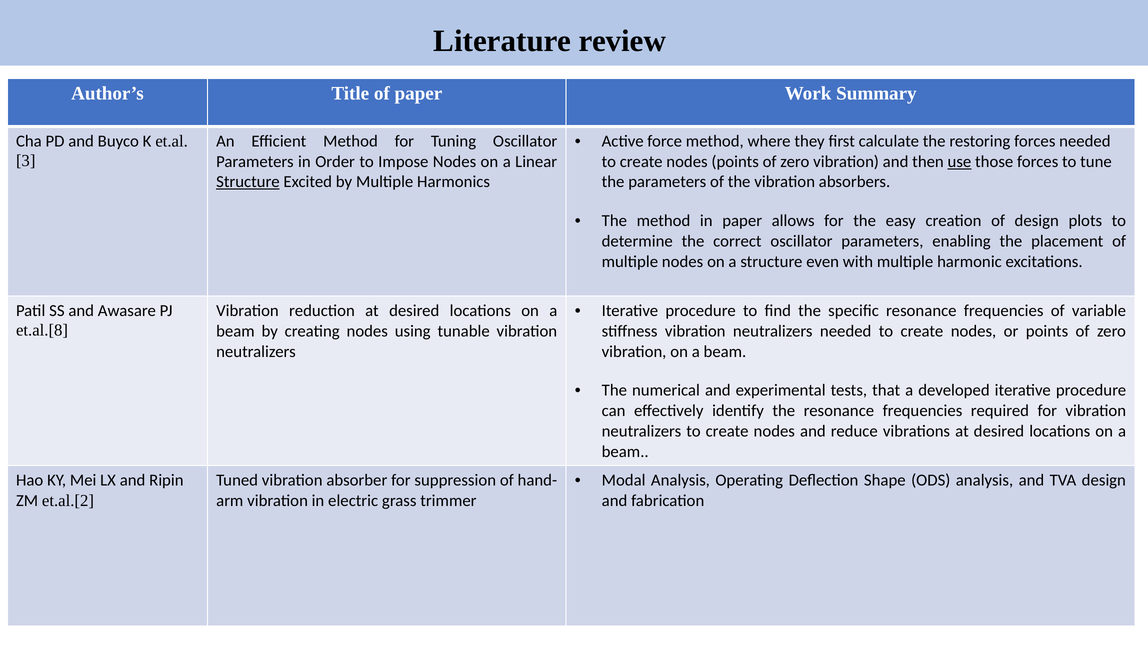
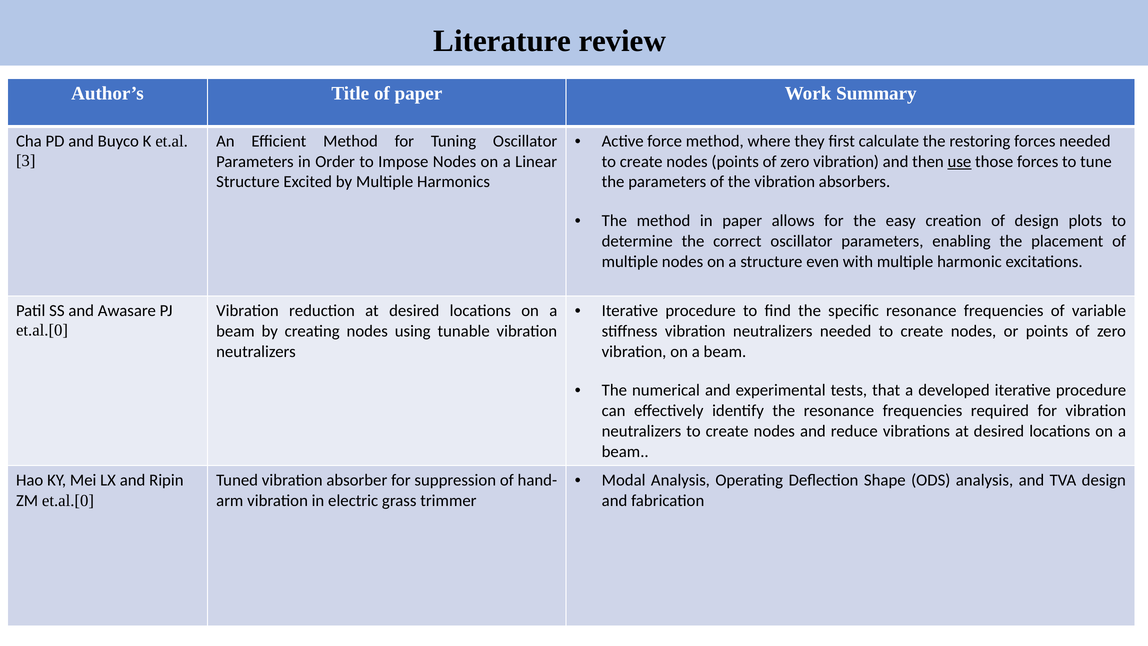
Structure at (248, 182) underline: present -> none
et.al.[8 at (42, 330): et.al.[8 -> et.al.[0
ZM et.al.[2: et.al.[2 -> et.al.[0
